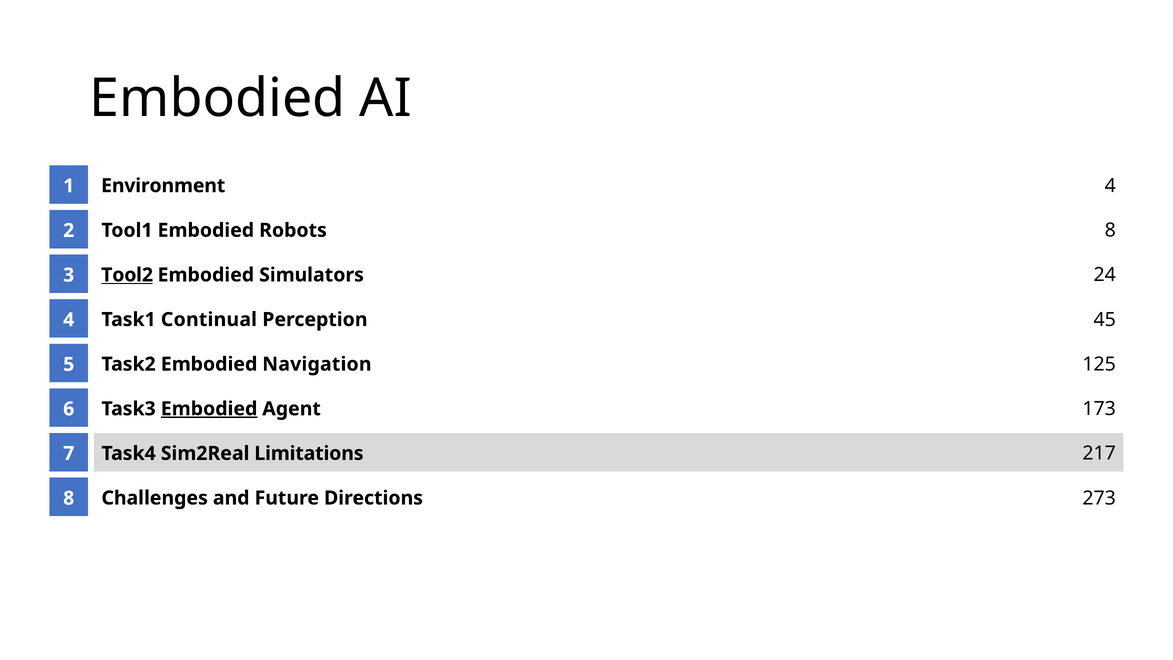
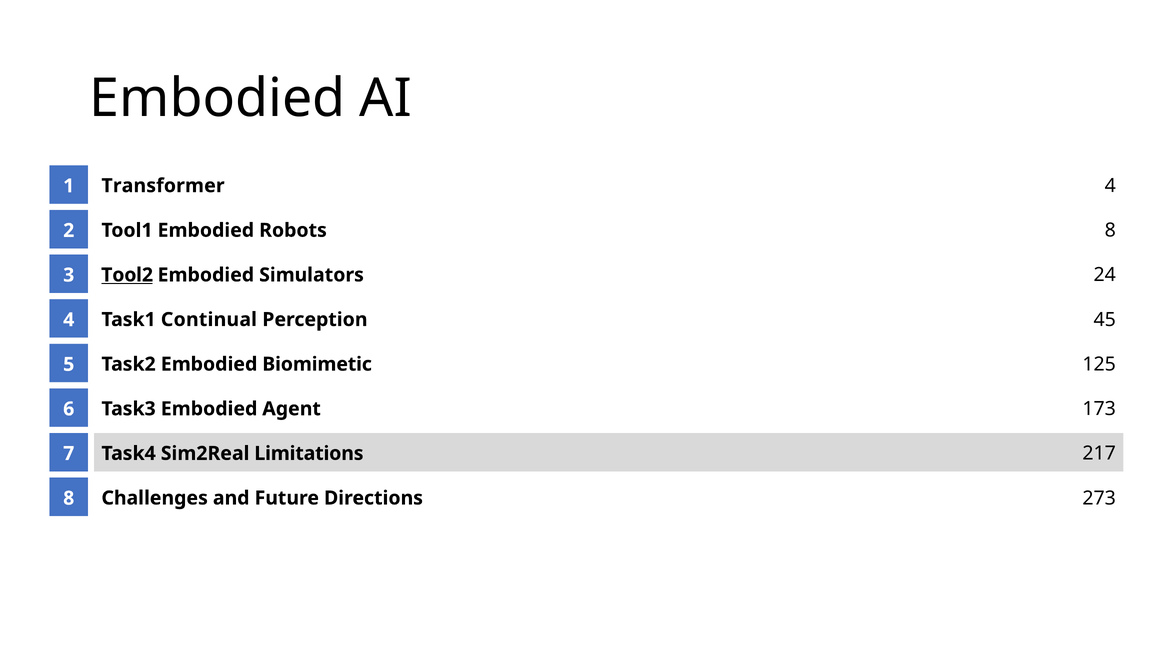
Environment: Environment -> Transformer
Navigation: Navigation -> Biomimetic
Embodied at (209, 409) underline: present -> none
